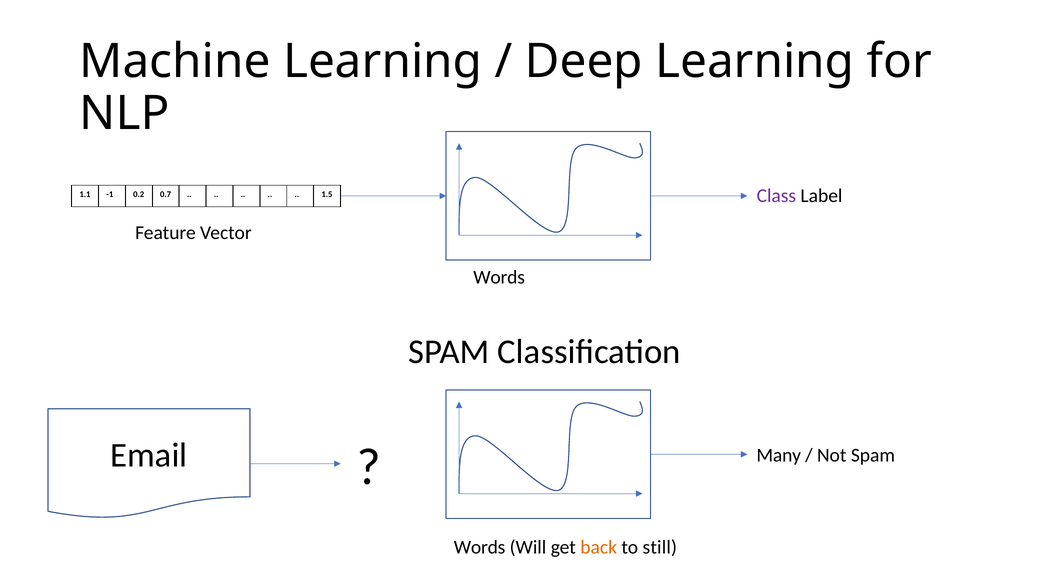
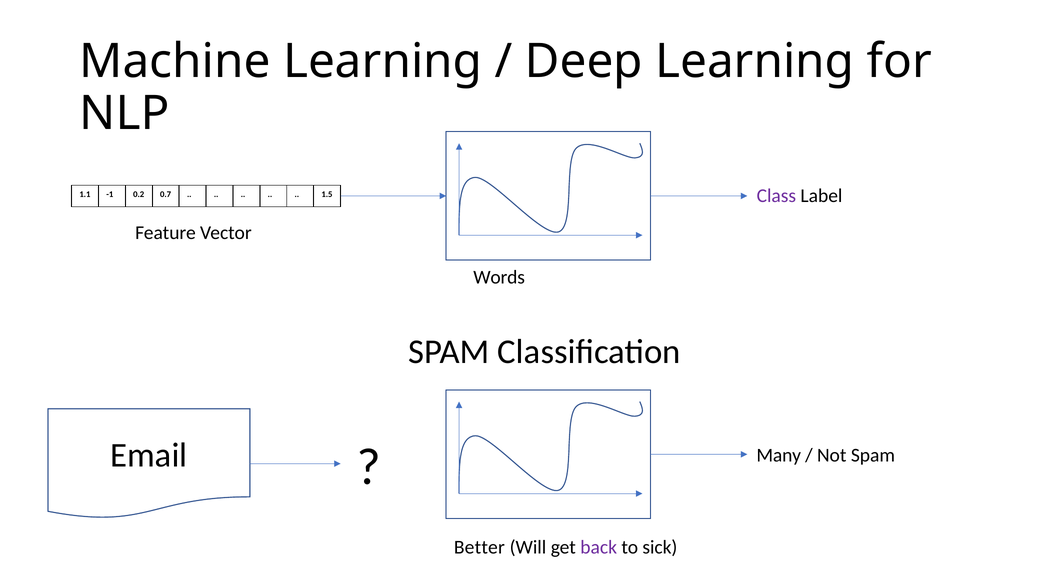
Words at (480, 548): Words -> Better
back colour: orange -> purple
still: still -> sick
